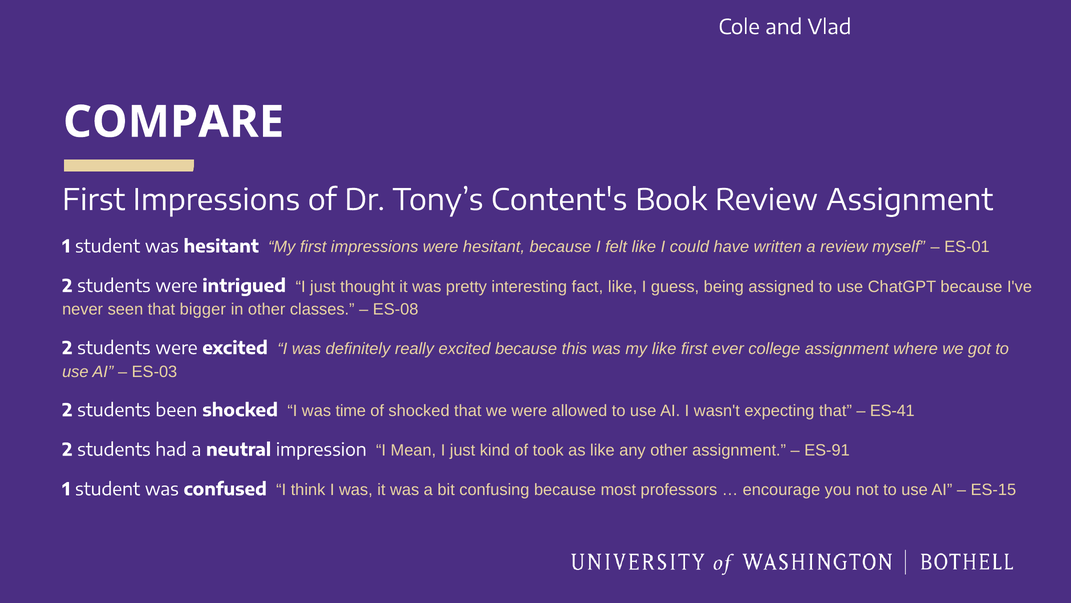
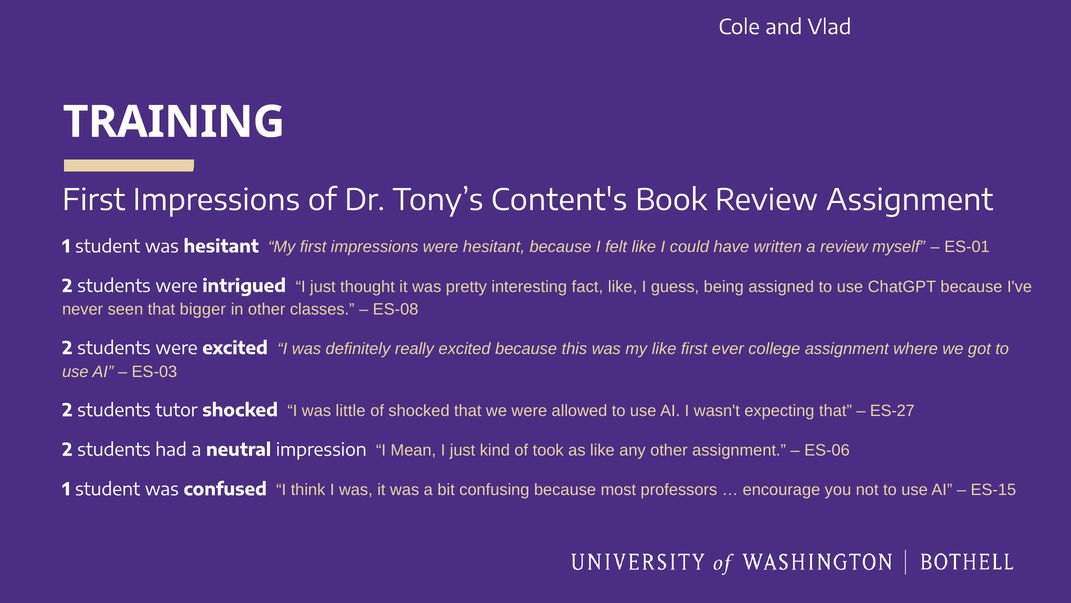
COMPARE: COMPARE -> TRAINING
been: been -> tutor
time: time -> little
ES-41: ES-41 -> ES-27
ES-91: ES-91 -> ES-06
